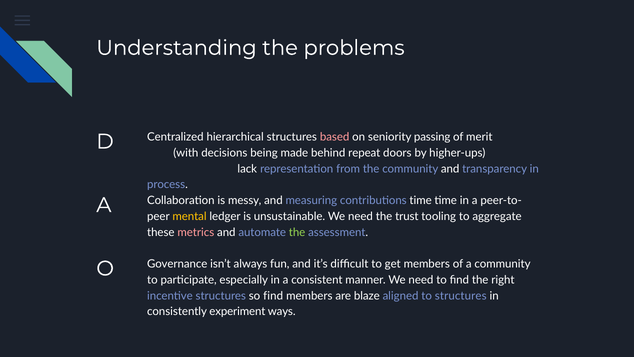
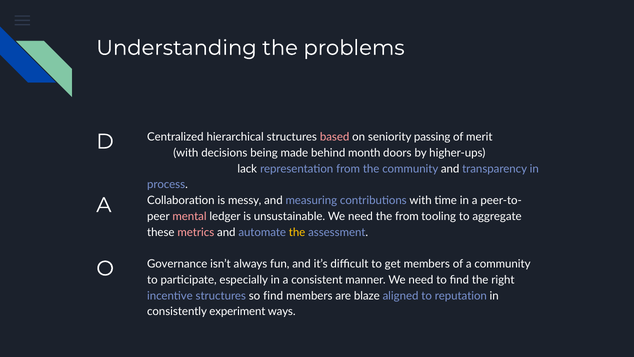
repeat: repeat -> month
contributions time: time -> with
mental colour: yellow -> pink
the trust: trust -> from
the at (297, 232) colour: light green -> yellow
to structures: structures -> reputation
